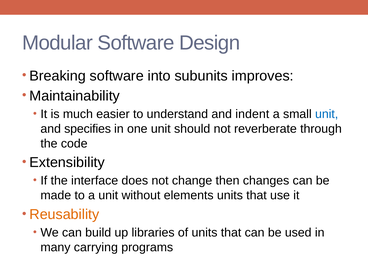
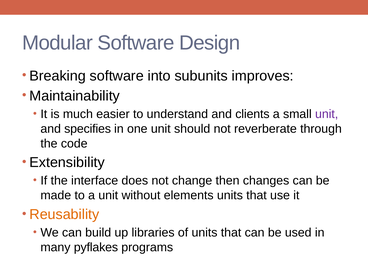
indent: indent -> clients
unit at (327, 114) colour: blue -> purple
carrying: carrying -> pyflakes
